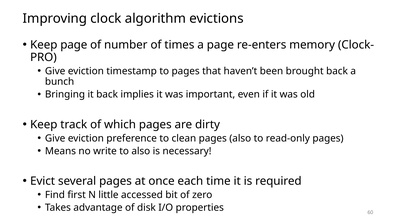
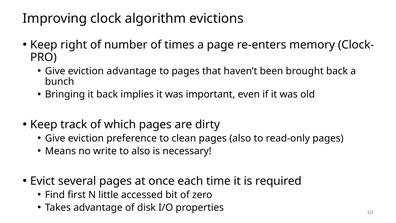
Keep page: page -> right
eviction timestamp: timestamp -> advantage
